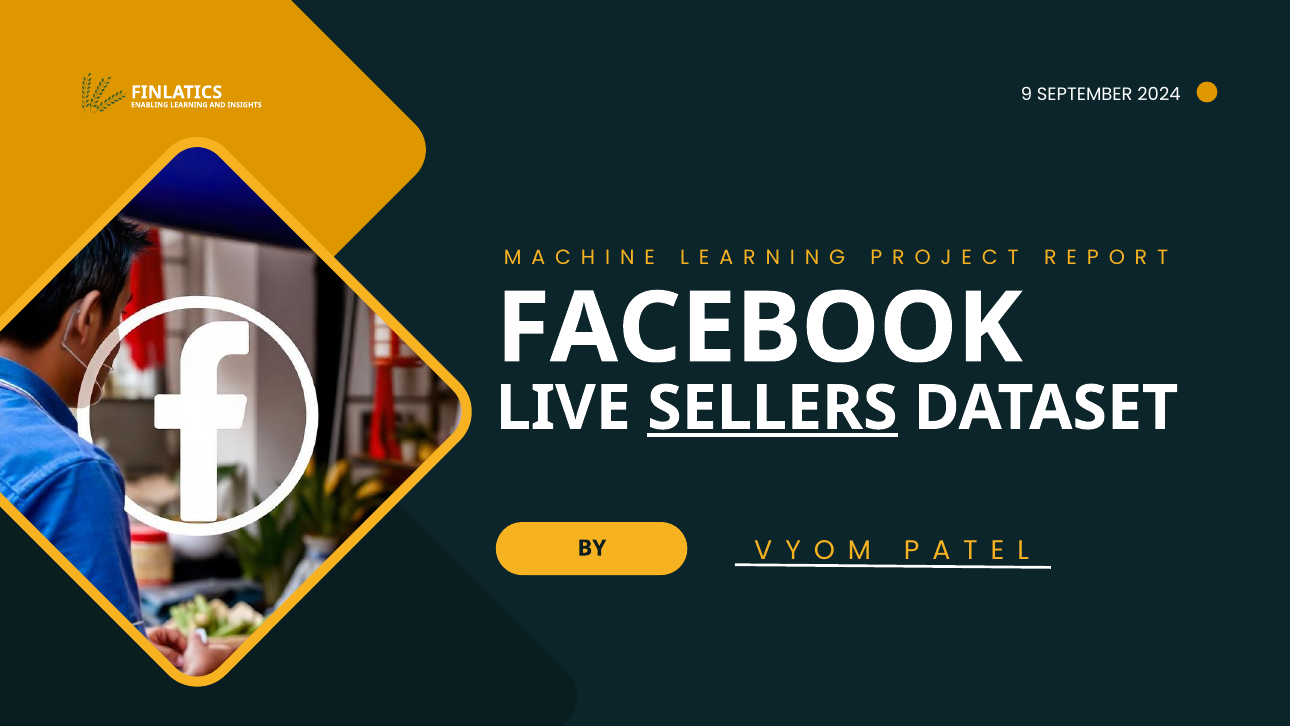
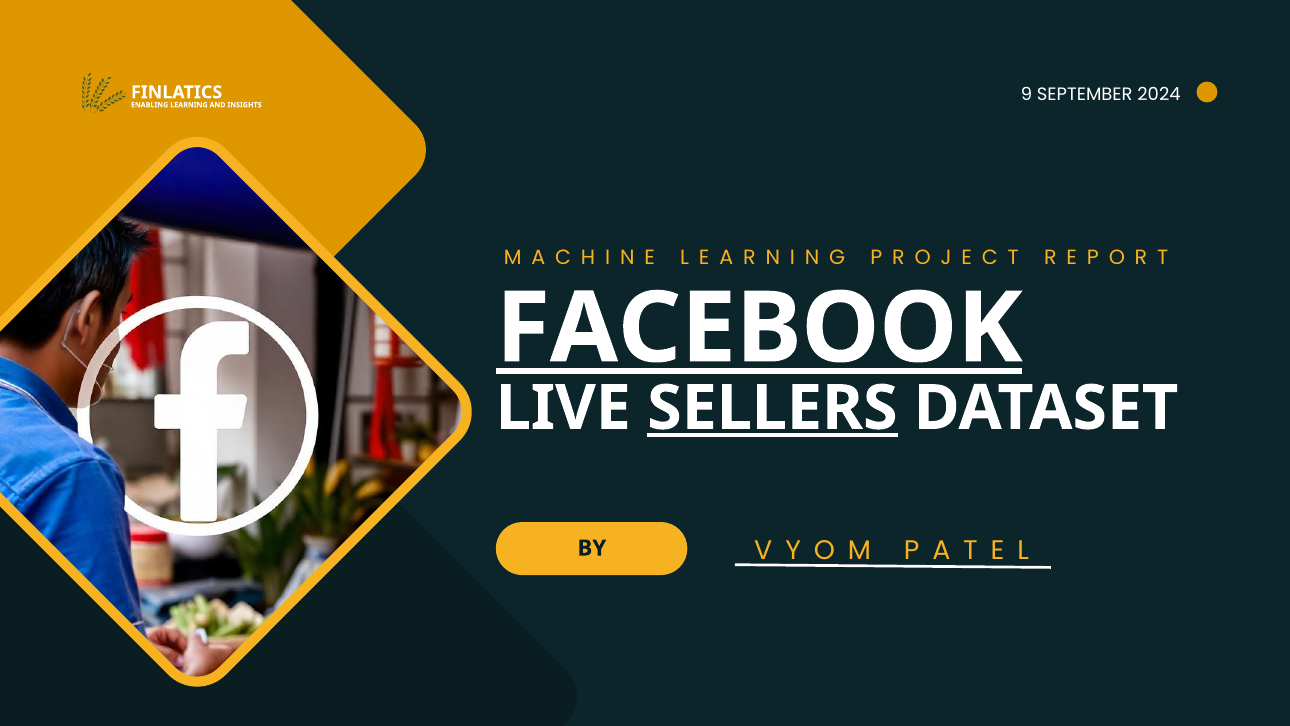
FACEBOOK underline: none -> present
